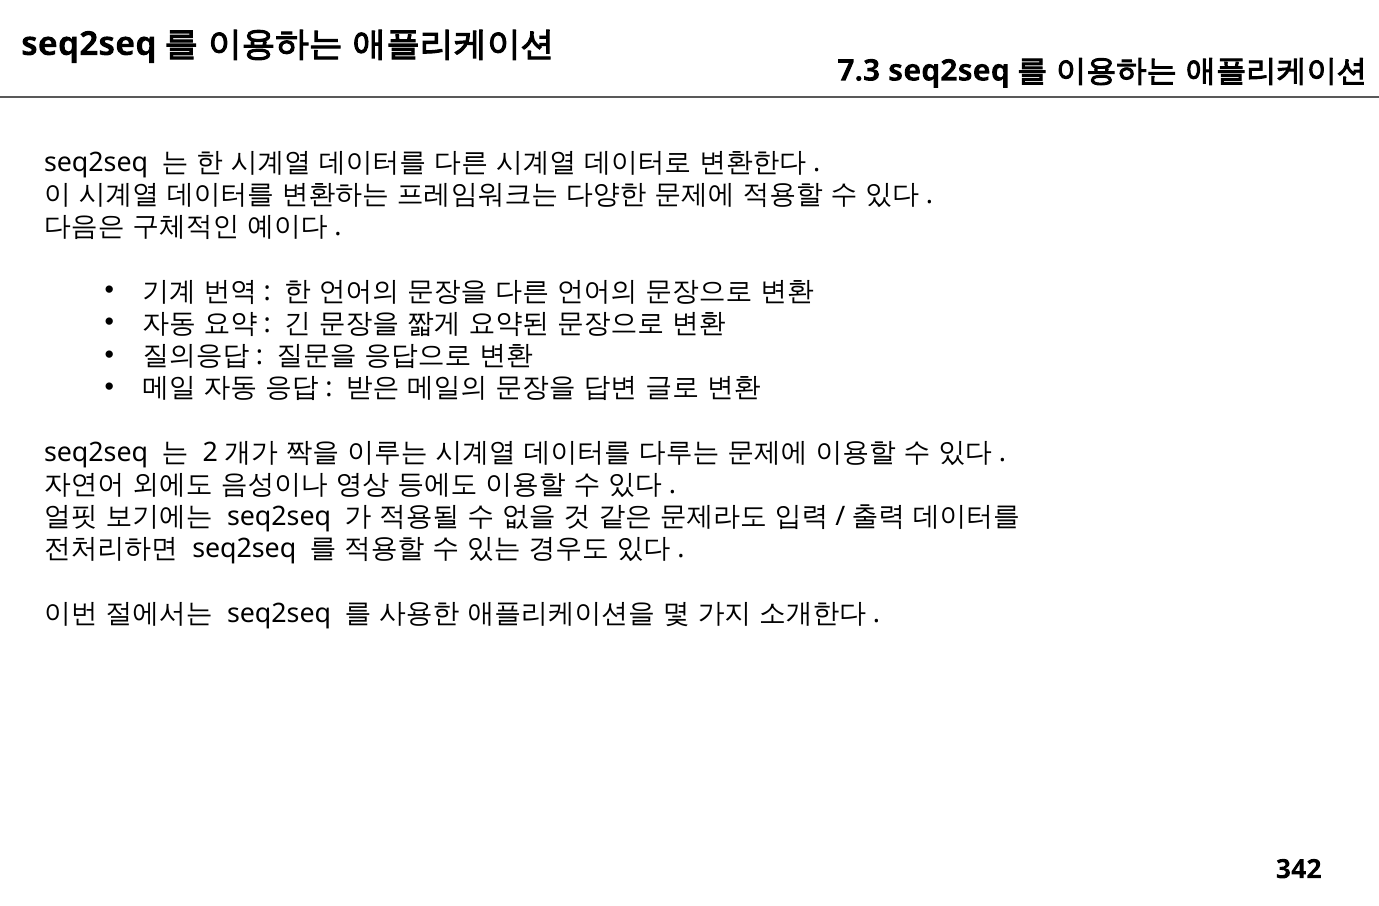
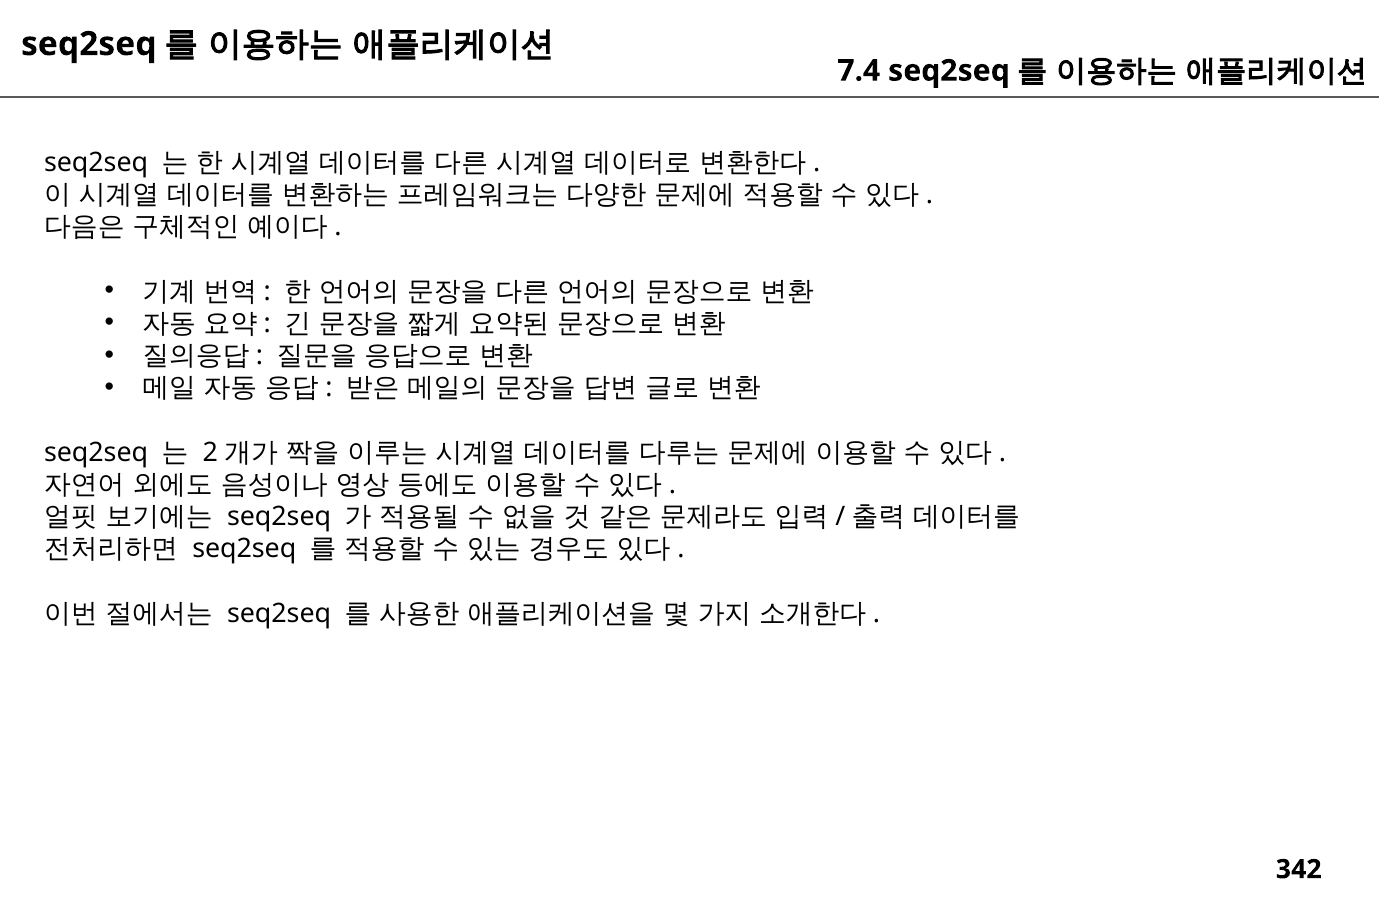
7.3: 7.3 -> 7.4
